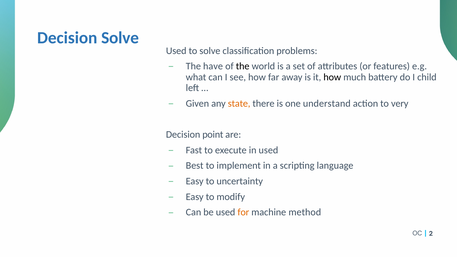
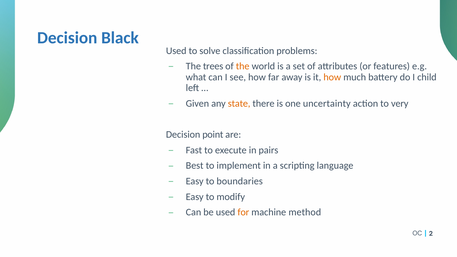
Decision Solve: Solve -> Black
have: have -> trees
the at (243, 66) colour: black -> orange
how at (332, 77) colour: black -> orange
understand: understand -> uncertainty
in used: used -> pairs
uncertainty: uncertainty -> boundaries
